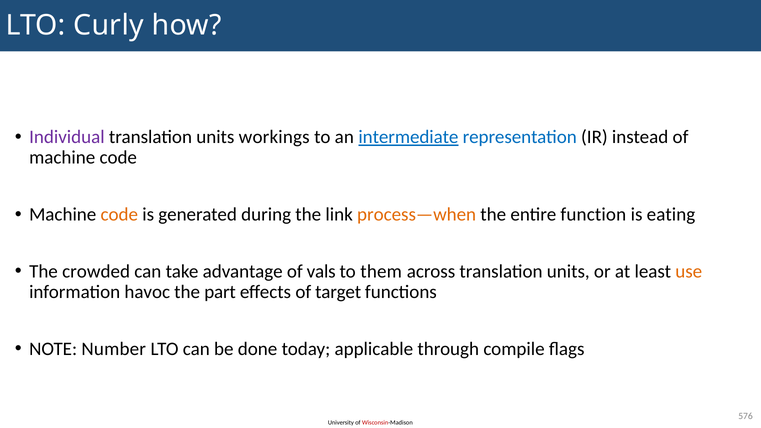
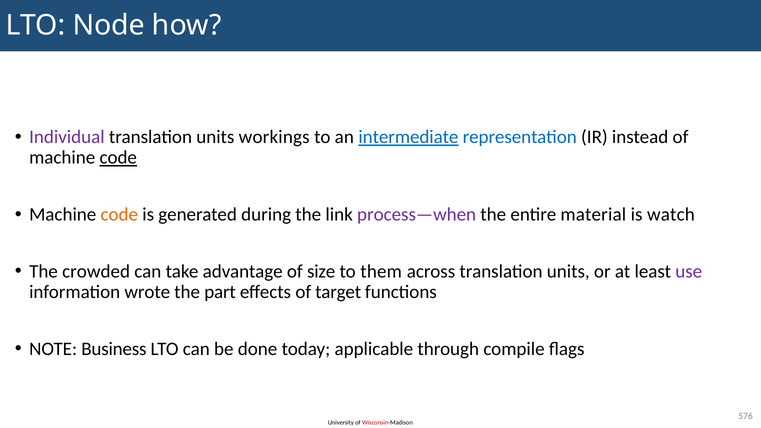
Curly: Curly -> Node
code at (118, 158) underline: none -> present
process—when colour: orange -> purple
function: function -> material
eating: eating -> watch
vals: vals -> size
use colour: orange -> purple
havoc: havoc -> wrote
Number: Number -> Business
